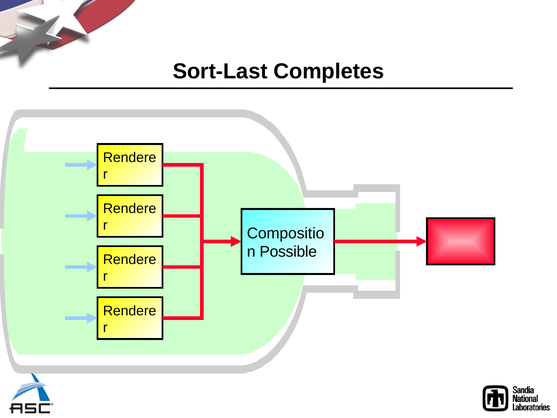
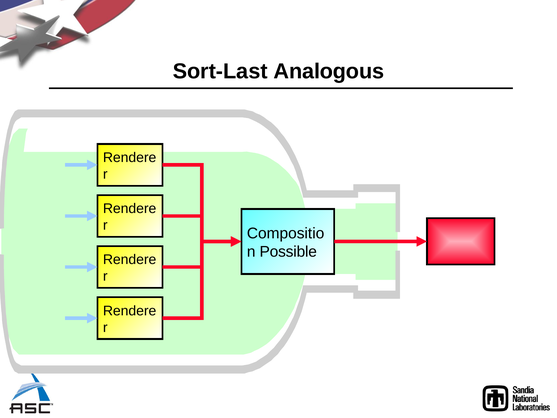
Completes: Completes -> Analogous
